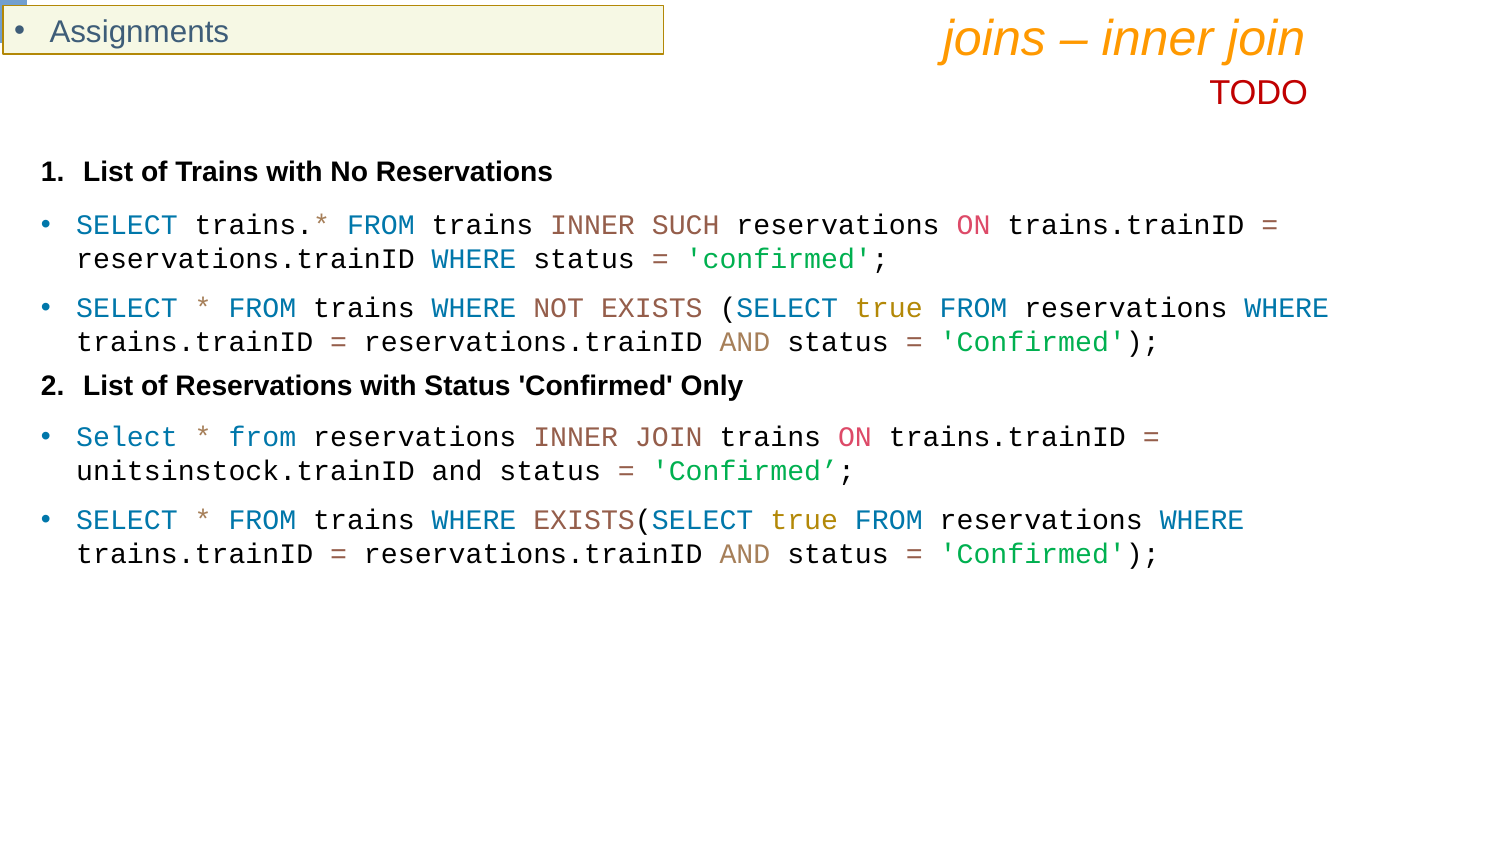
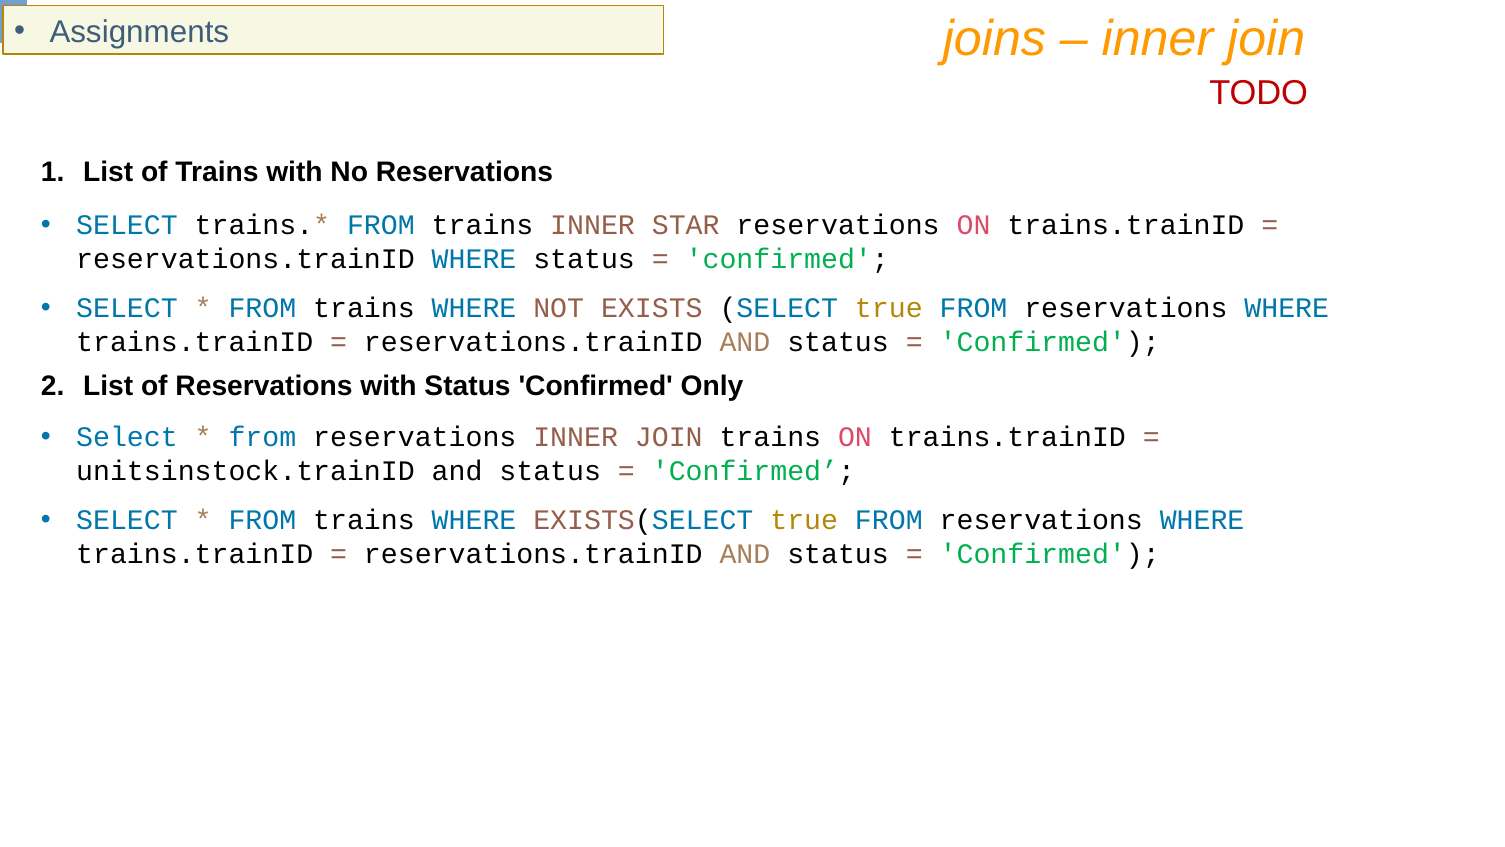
SUCH: SUCH -> STAR
